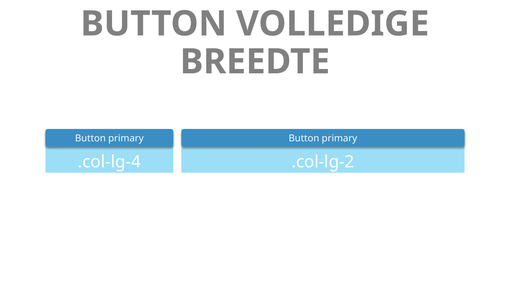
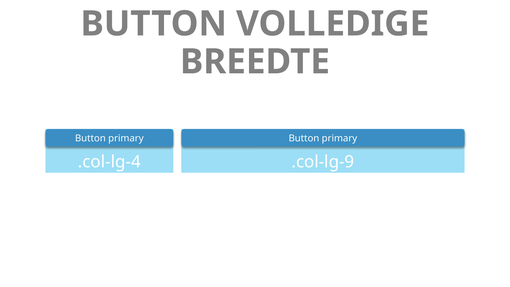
.col-lg-2: .col-lg-2 -> .col-lg-9
